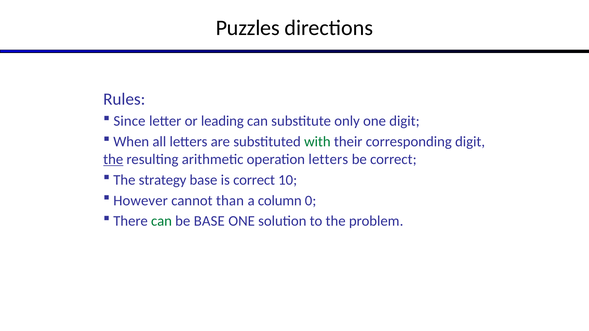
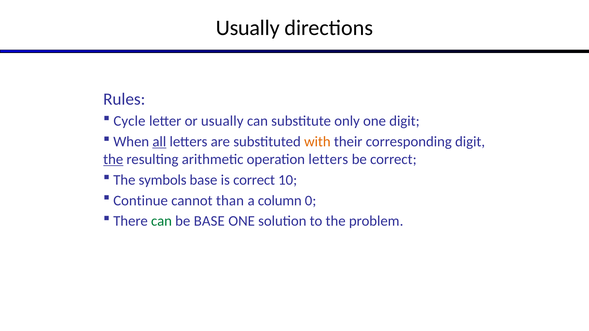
Puzzles at (248, 28): Puzzles -> Usually
Since: Since -> Cycle
or leading: leading -> usually
all underline: none -> present
with colour: green -> orange
strategy: strategy -> symbols
However: However -> Continue
